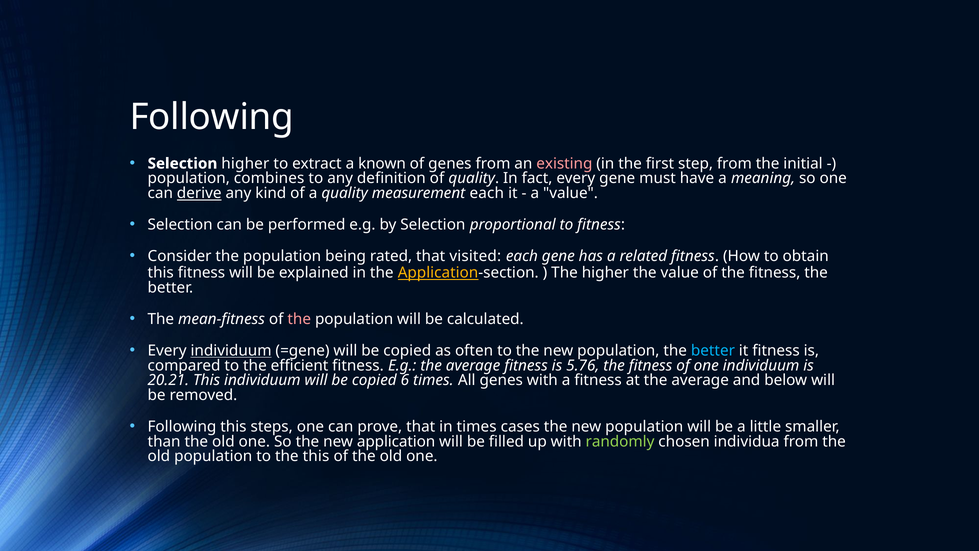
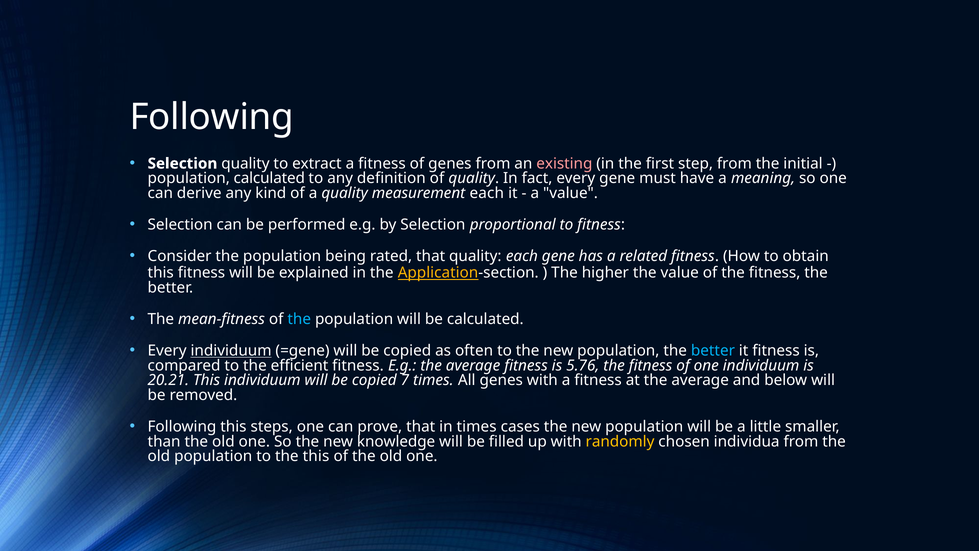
Selection higher: higher -> quality
extract a known: known -> fitness
population combines: combines -> calculated
derive underline: present -> none
that visited: visited -> quality
the at (299, 319) colour: pink -> light blue
6: 6 -> 7
application: application -> knowledge
randomly colour: light green -> yellow
